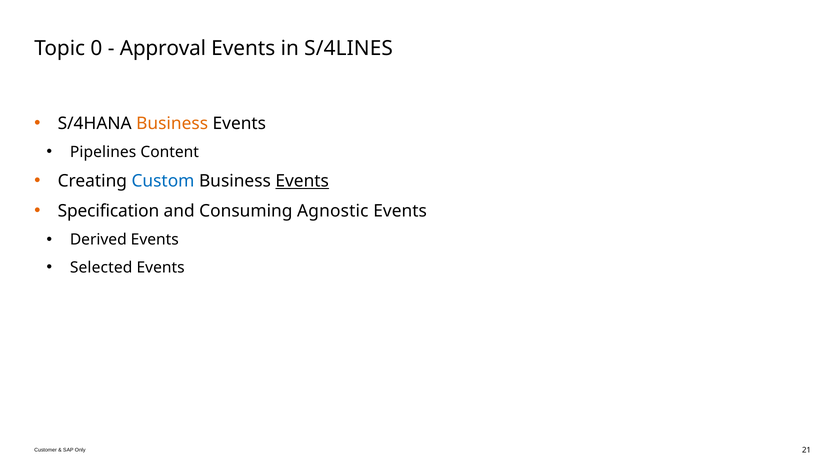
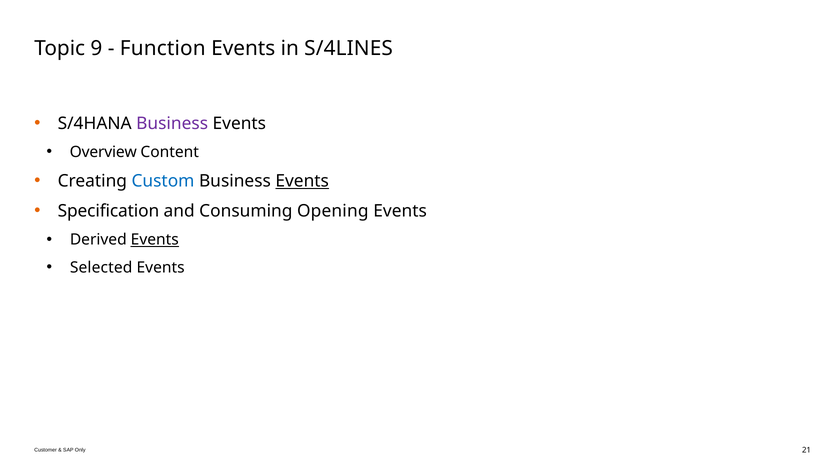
0: 0 -> 9
Approval: Approval -> Function
Business at (172, 123) colour: orange -> purple
Pipelines: Pipelines -> Overview
Agnostic: Agnostic -> Opening
Events at (155, 240) underline: none -> present
